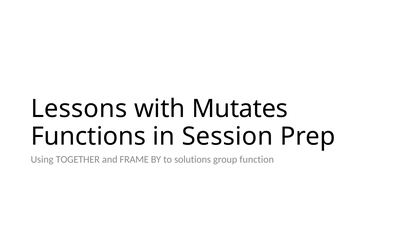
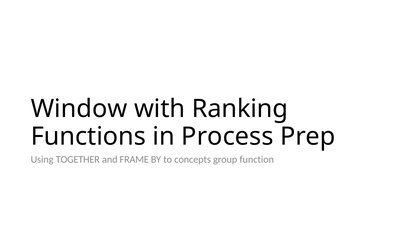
Lessons: Lessons -> Window
Mutates: Mutates -> Ranking
Session: Session -> Process
solutions: solutions -> concepts
